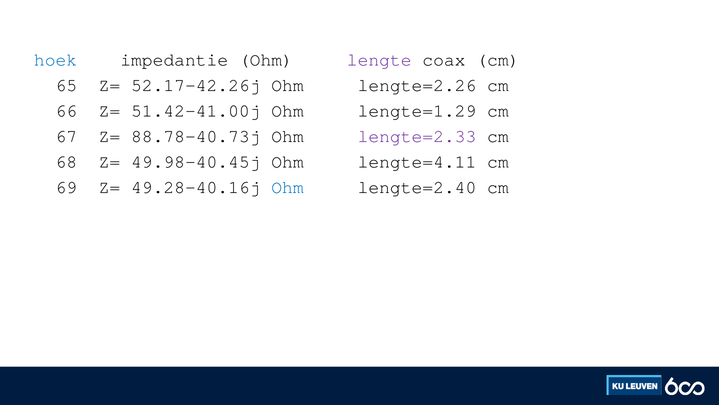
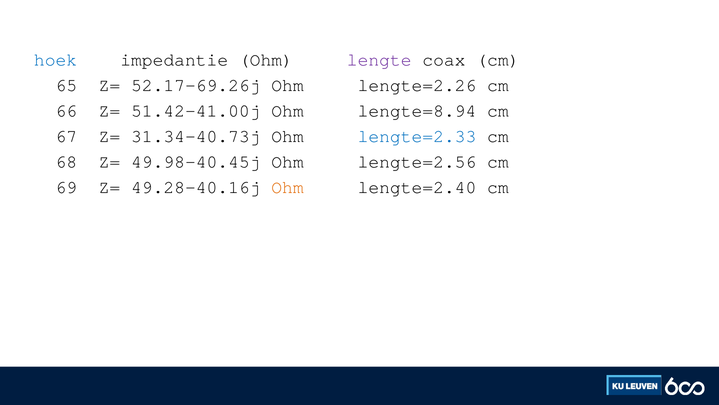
52.17-42.26j: 52.17-42.26j -> 52.17-69.26j
lengte=1.29: lengte=1.29 -> lengte=8.94
88.78-40.73j: 88.78-40.73j -> 31.34-40.73j
lengte=2.33 colour: purple -> blue
lengte=4.11: lengte=4.11 -> lengte=2.56
Ohm at (287, 187) colour: blue -> orange
